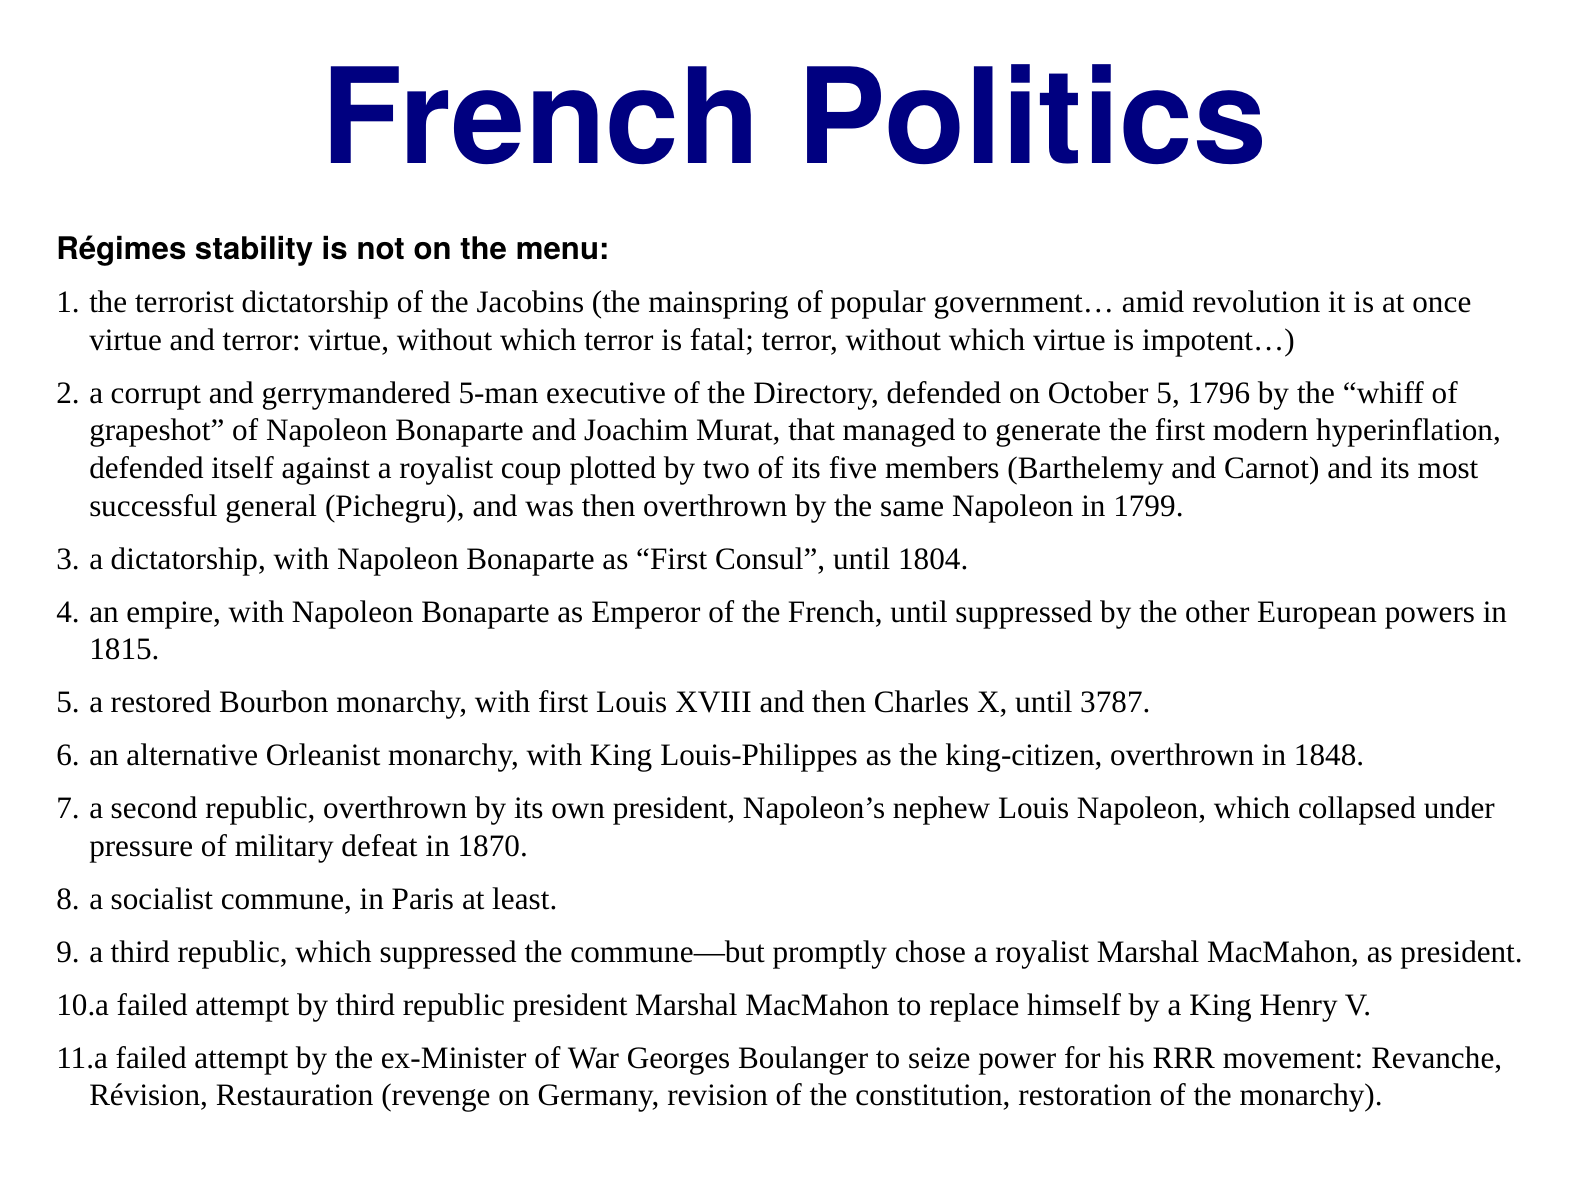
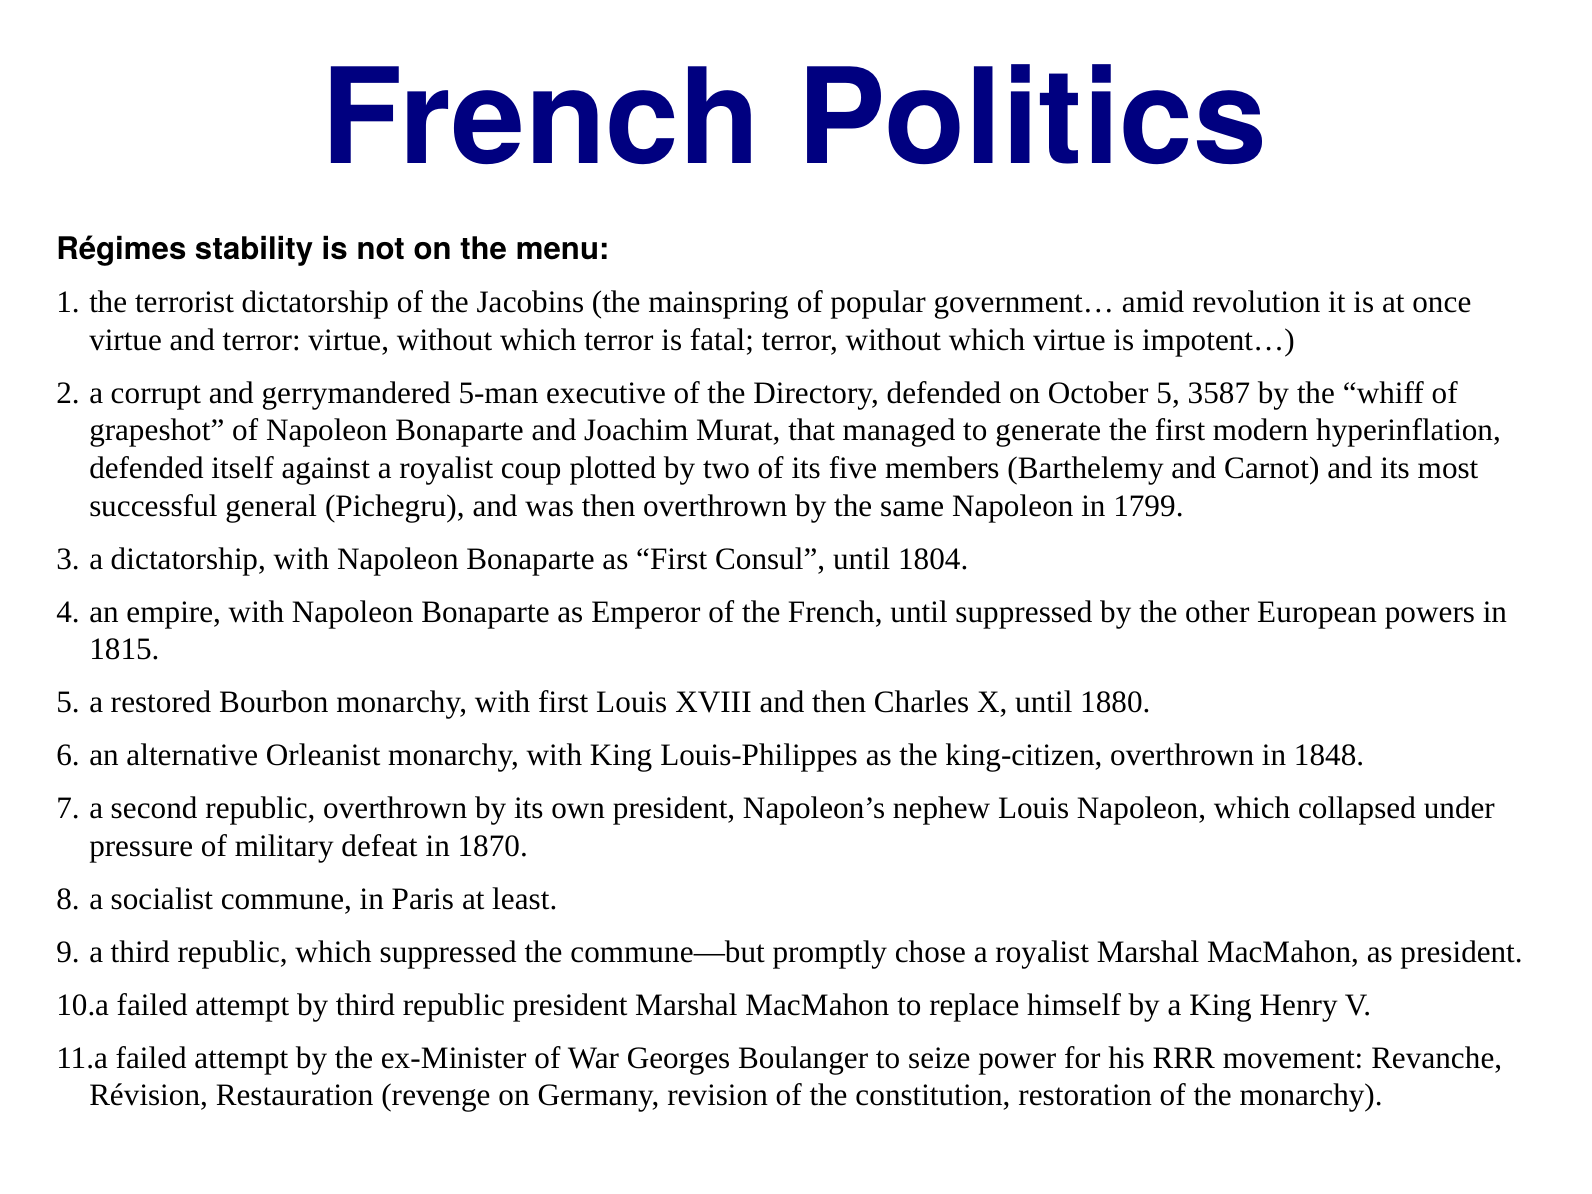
1796: 1796 -> 3587
3787: 3787 -> 1880
